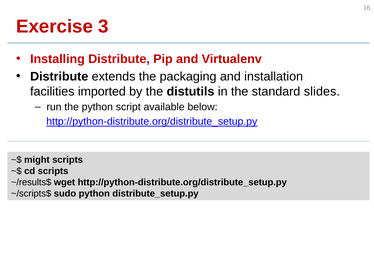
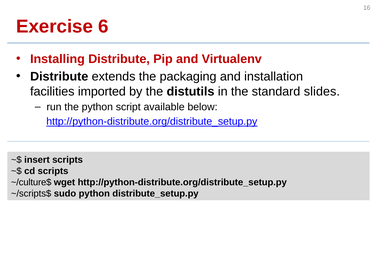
3: 3 -> 6
might: might -> insert
~/results$: ~/results$ -> ~/culture$
